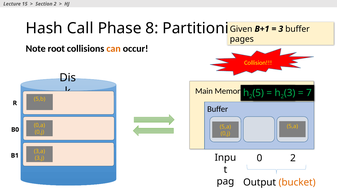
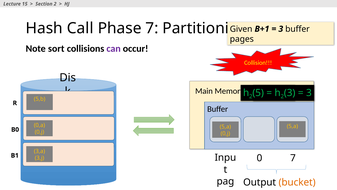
Phase 8: 8 -> 7
root: root -> sort
can colour: orange -> purple
7 at (309, 93): 7 -> 3
0 2: 2 -> 7
